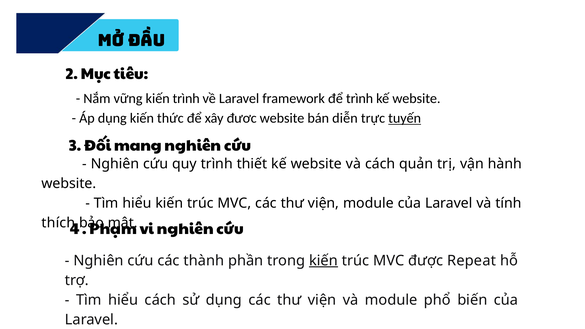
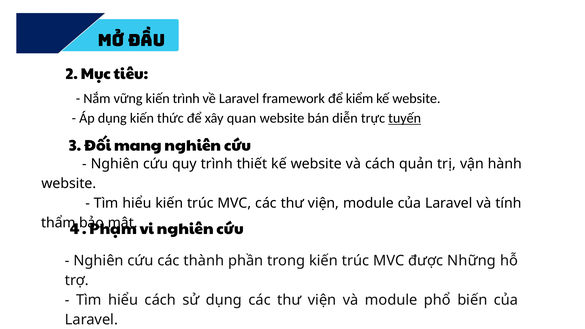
để trình: trình -> kiểm
đươc: đươc -> quan
thích: thích -> thẩm
kiến at (324, 261) underline: present -> none
Repeat: Repeat -> Những
